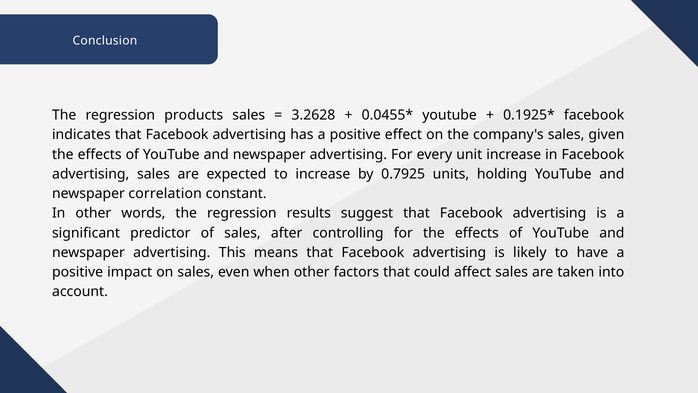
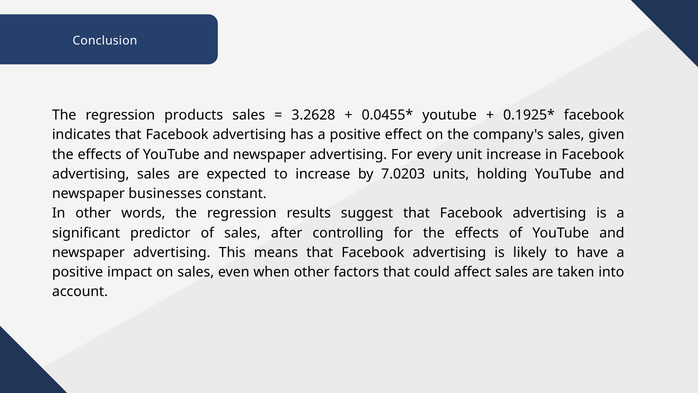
0.7925: 0.7925 -> 7.0203
correlation: correlation -> businesses
